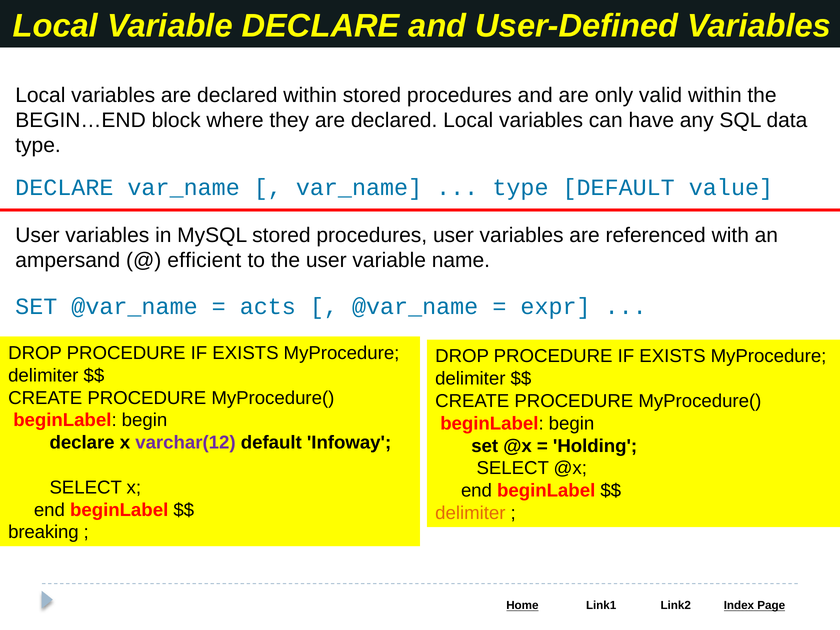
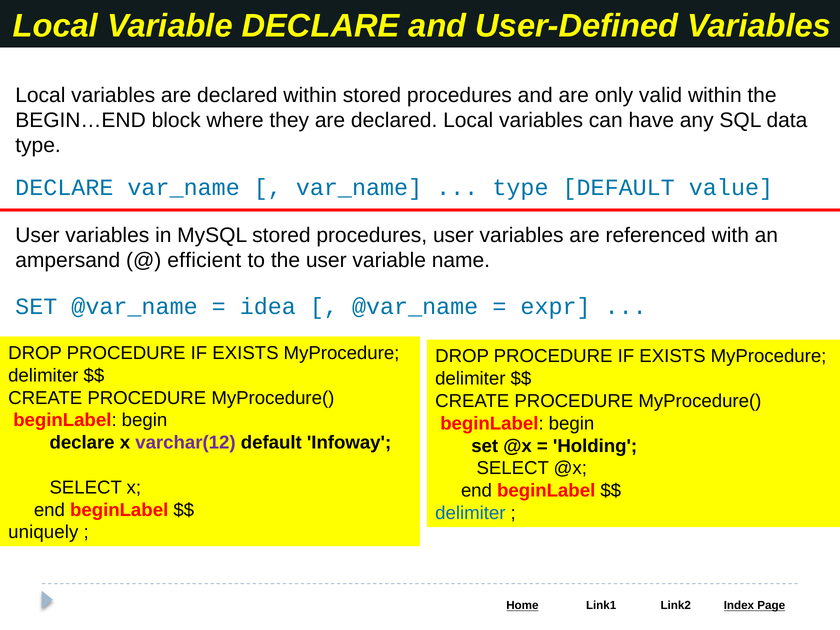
acts: acts -> idea
delimiter at (470, 513) colour: orange -> blue
breaking: breaking -> uniquely
